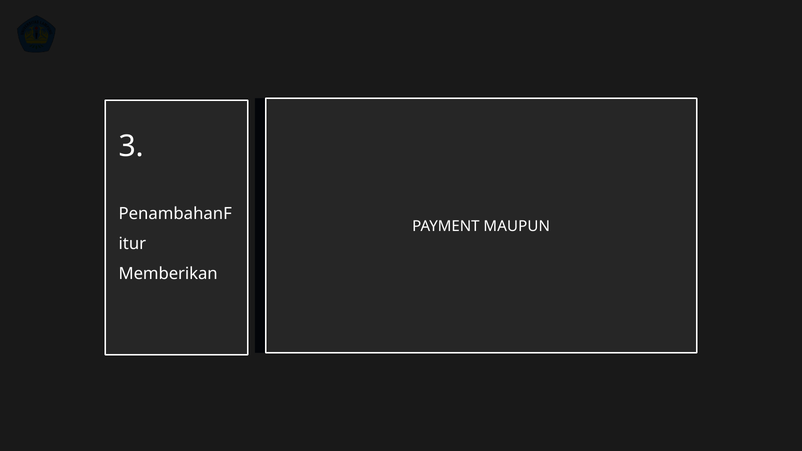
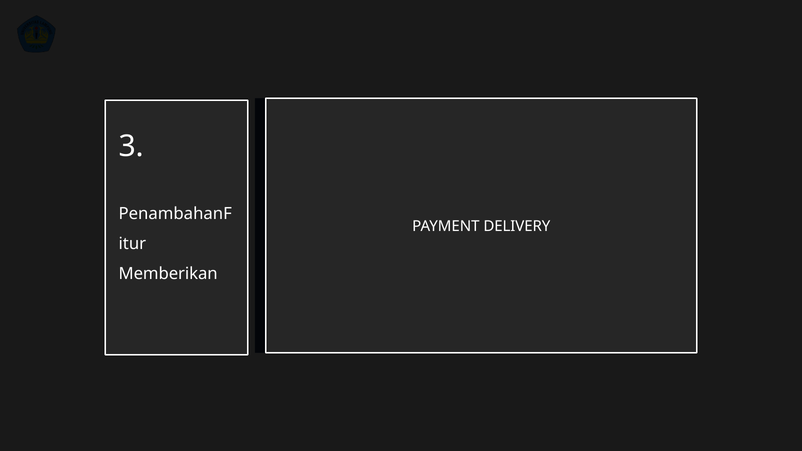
MAUPUN: MAUPUN -> DELIVERY
